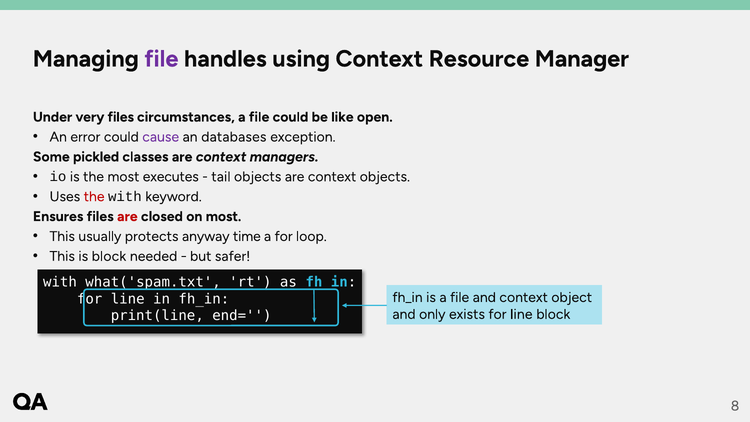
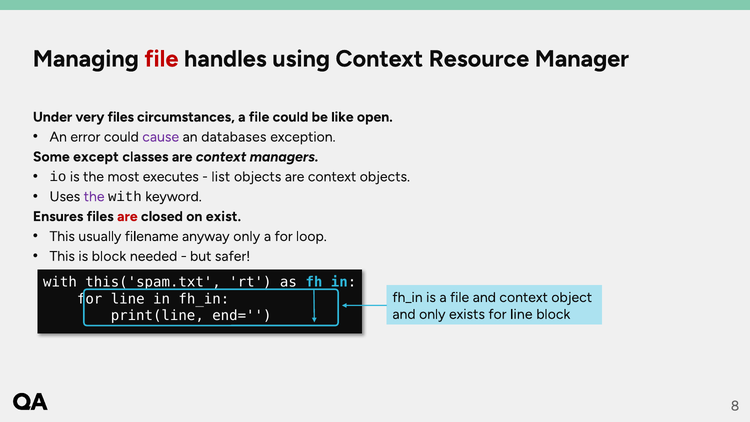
file at (161, 59) colour: purple -> red
pickled: pickled -> except
tail: tail -> list
the at (94, 196) colour: red -> purple
on most: most -> exist
protects: protects -> filename
anyway time: time -> only
what('spam.txt: what('spam.txt -> this('spam.txt
